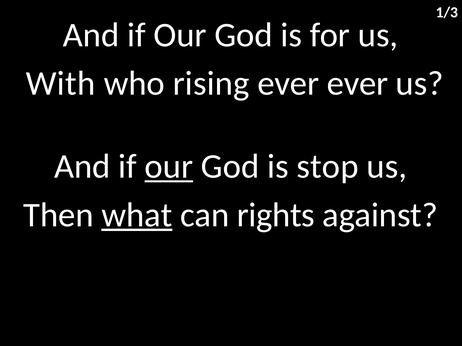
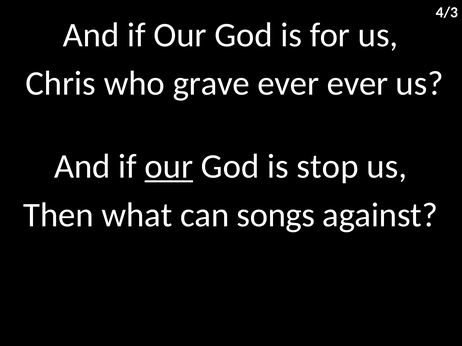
1/3: 1/3 -> 4/3
With: With -> Chris
rising: rising -> grave
what underline: present -> none
rights: rights -> songs
